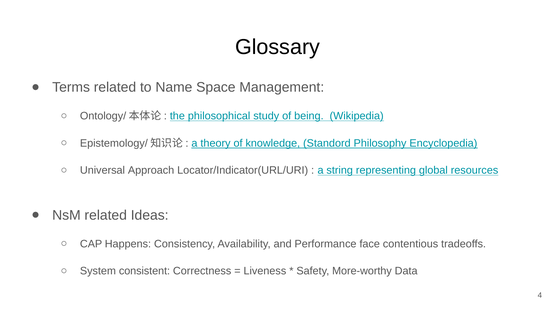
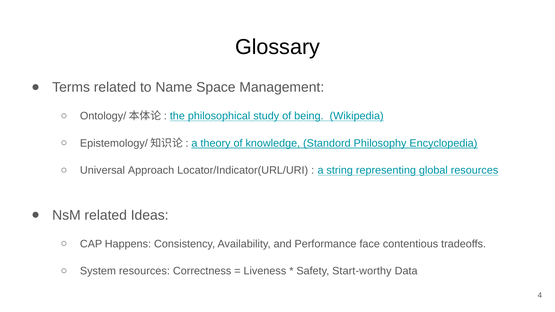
System consistent: consistent -> resources
More-worthy: More-worthy -> Start-worthy
